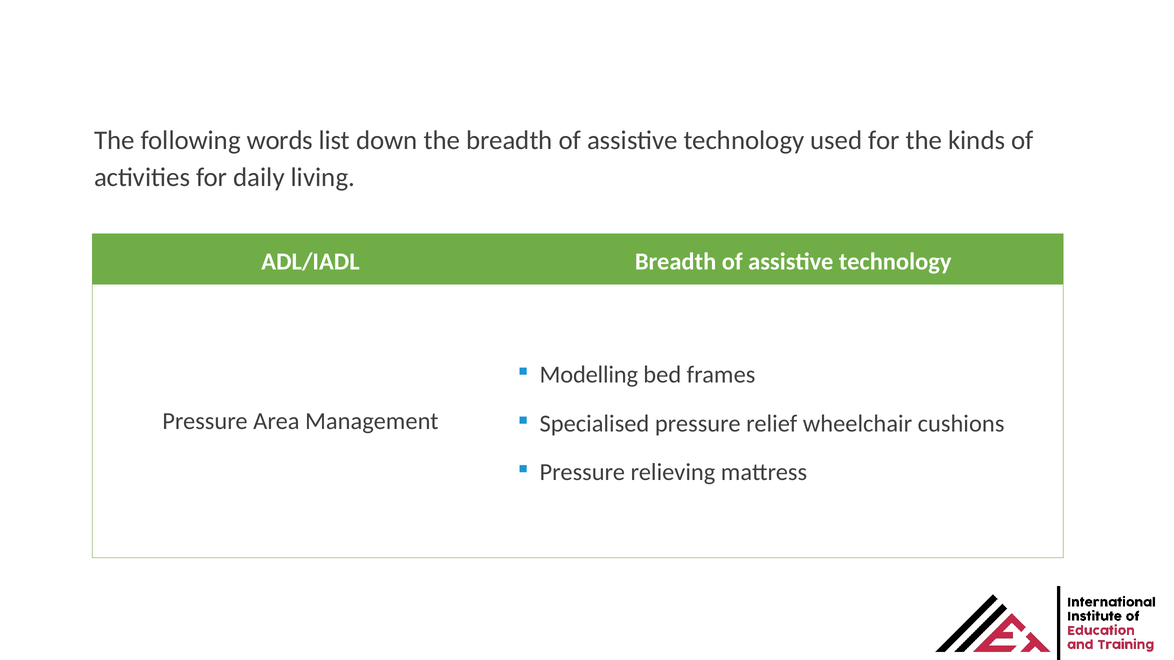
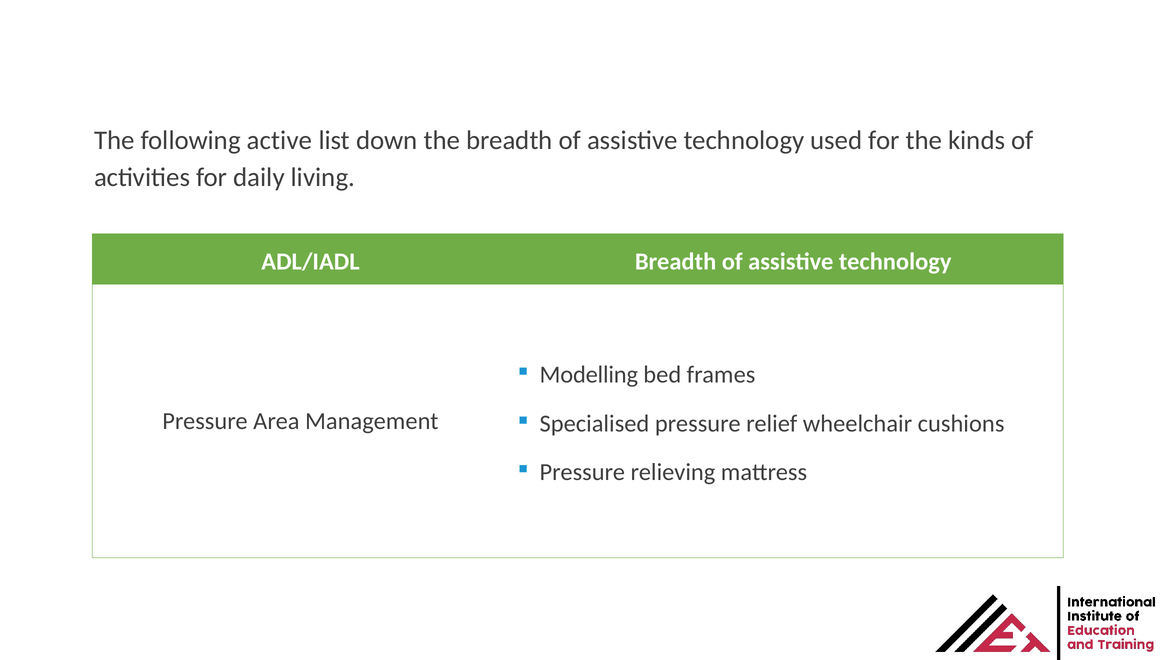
words: words -> active
